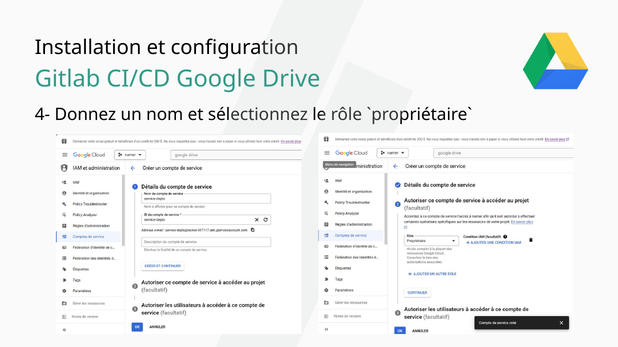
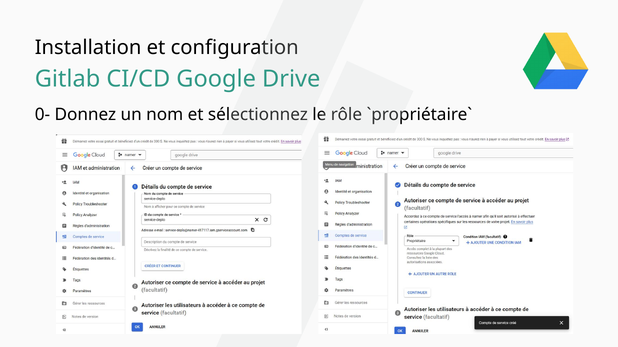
4-: 4- -> 0-
